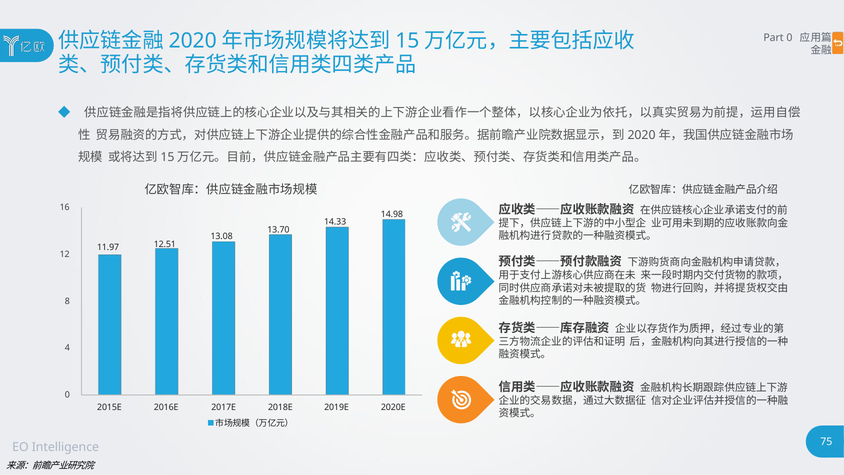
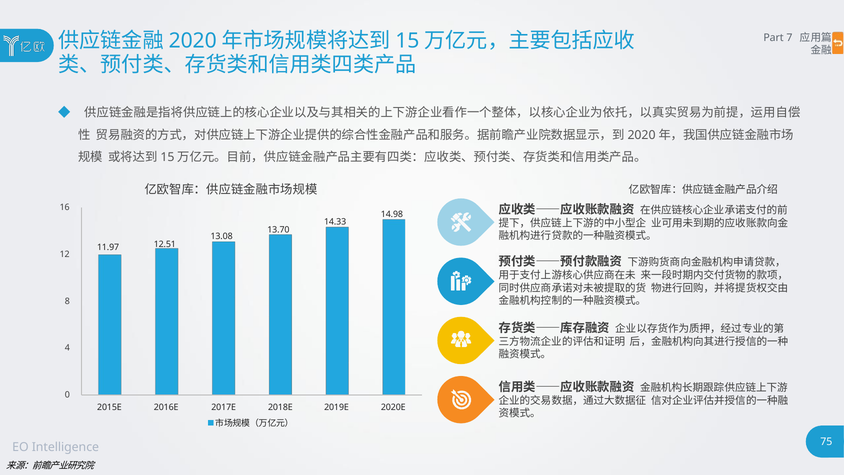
Part 0: 0 -> 7
